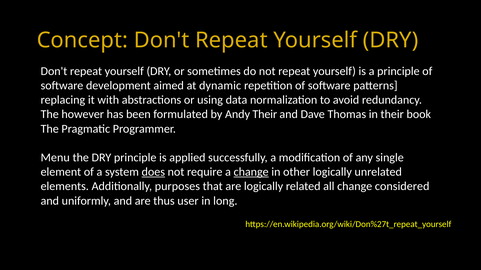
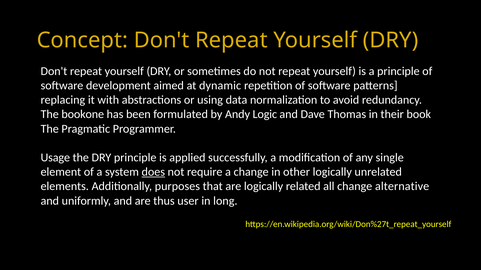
however: however -> bookone
Andy Their: Their -> Logic
Menu: Menu -> Usage
change at (251, 172) underline: present -> none
considered: considered -> alternative
